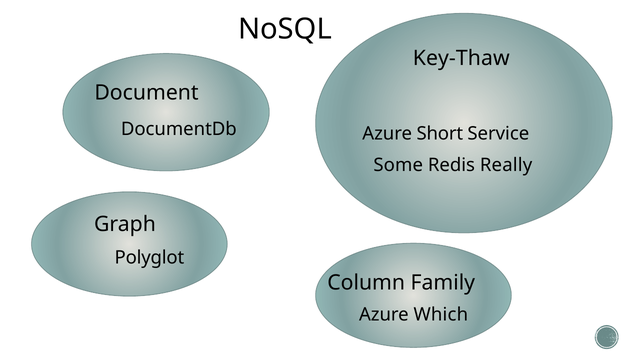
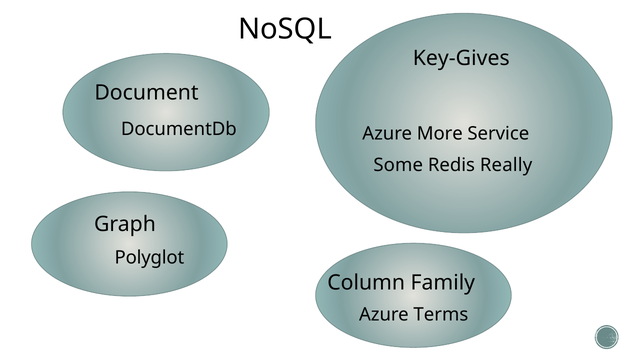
Key-Thaw: Key-Thaw -> Key-Gives
Short: Short -> More
Which: Which -> Terms
